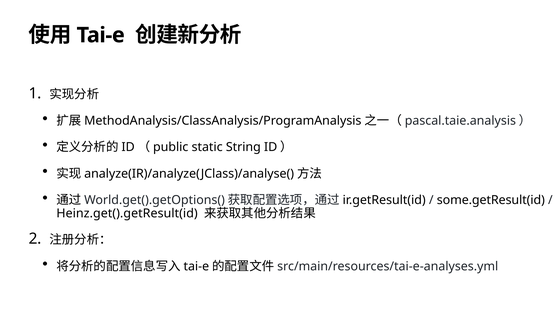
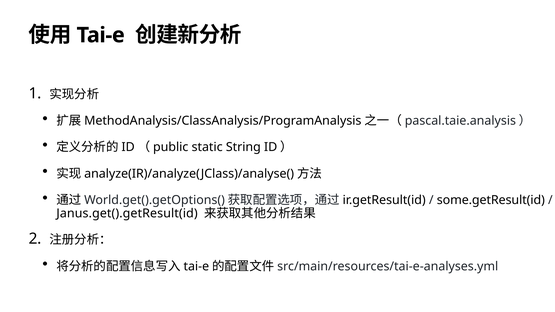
Heinz.get().getResult(id: Heinz.get().getResult(id -> Janus.get().getResult(id
